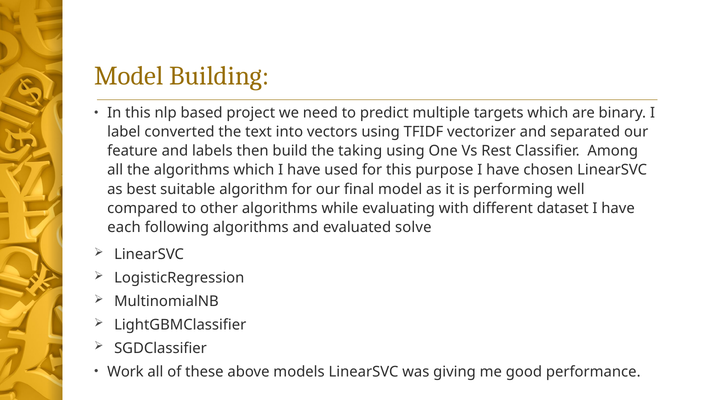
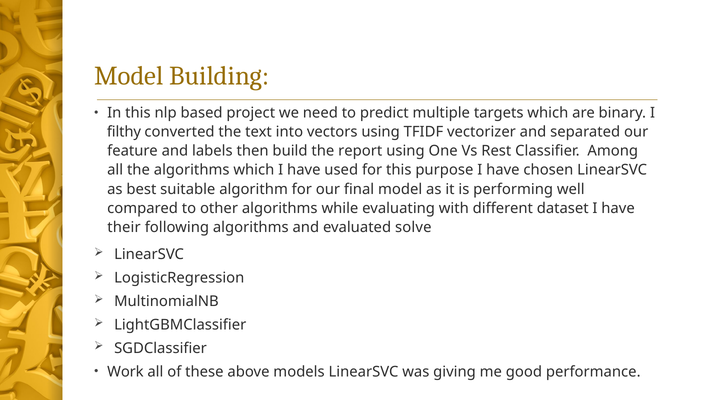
label: label -> filthy
taking: taking -> report
each: each -> their
